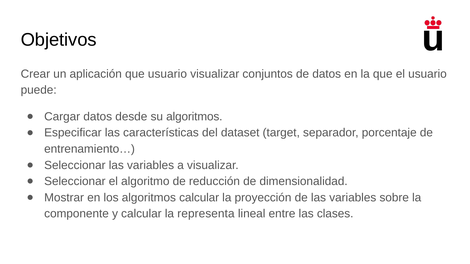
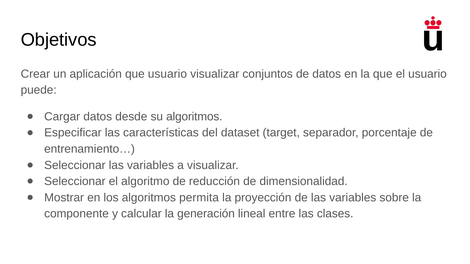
algoritmos calcular: calcular -> permita
representa: representa -> generación
